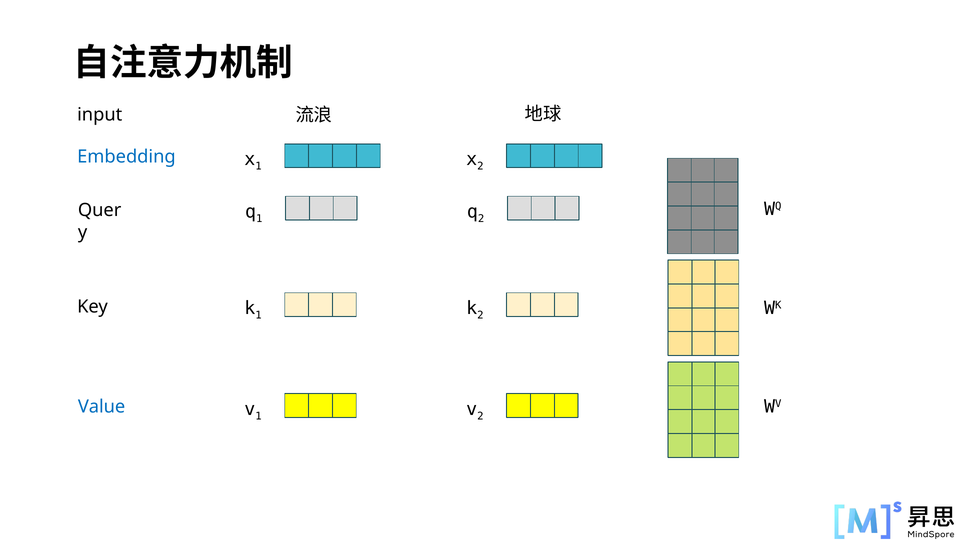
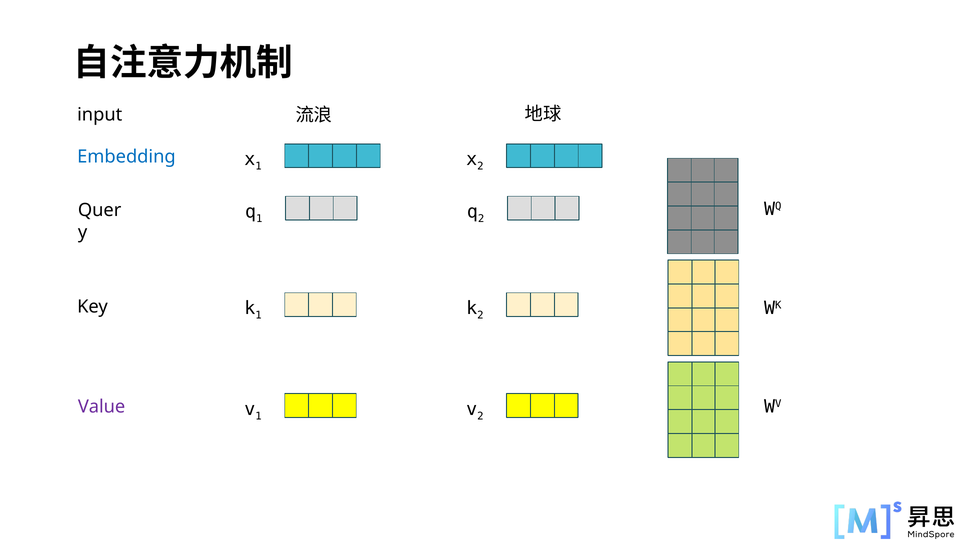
Value colour: blue -> purple
